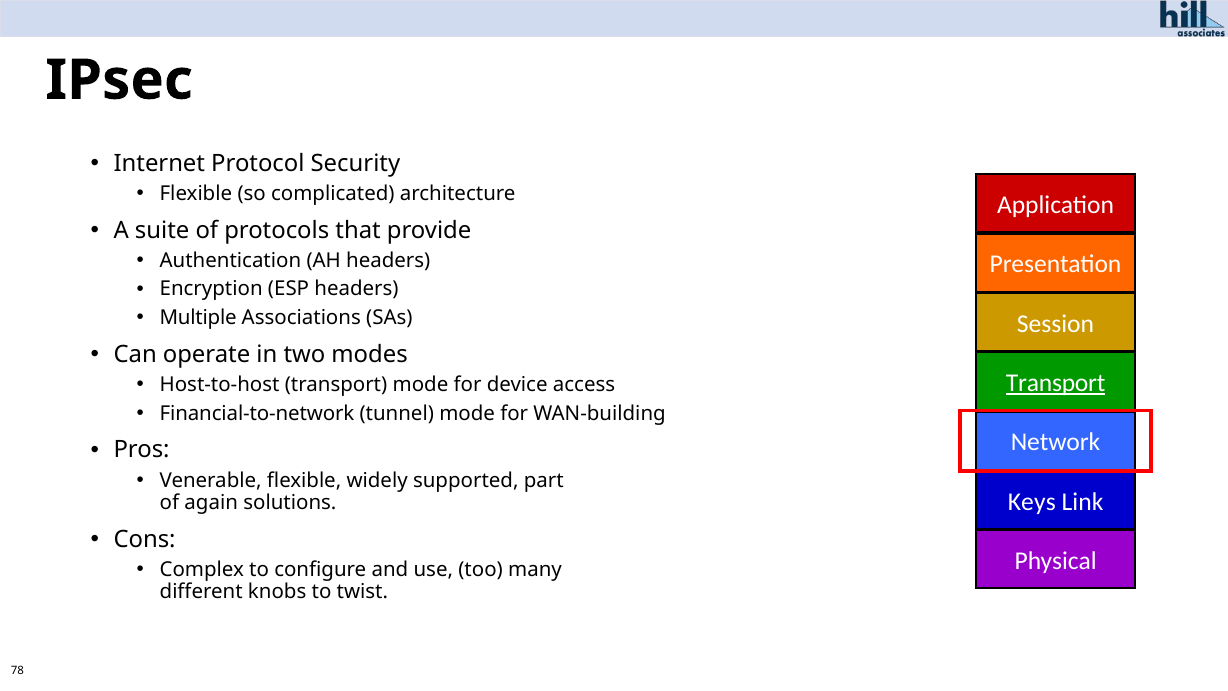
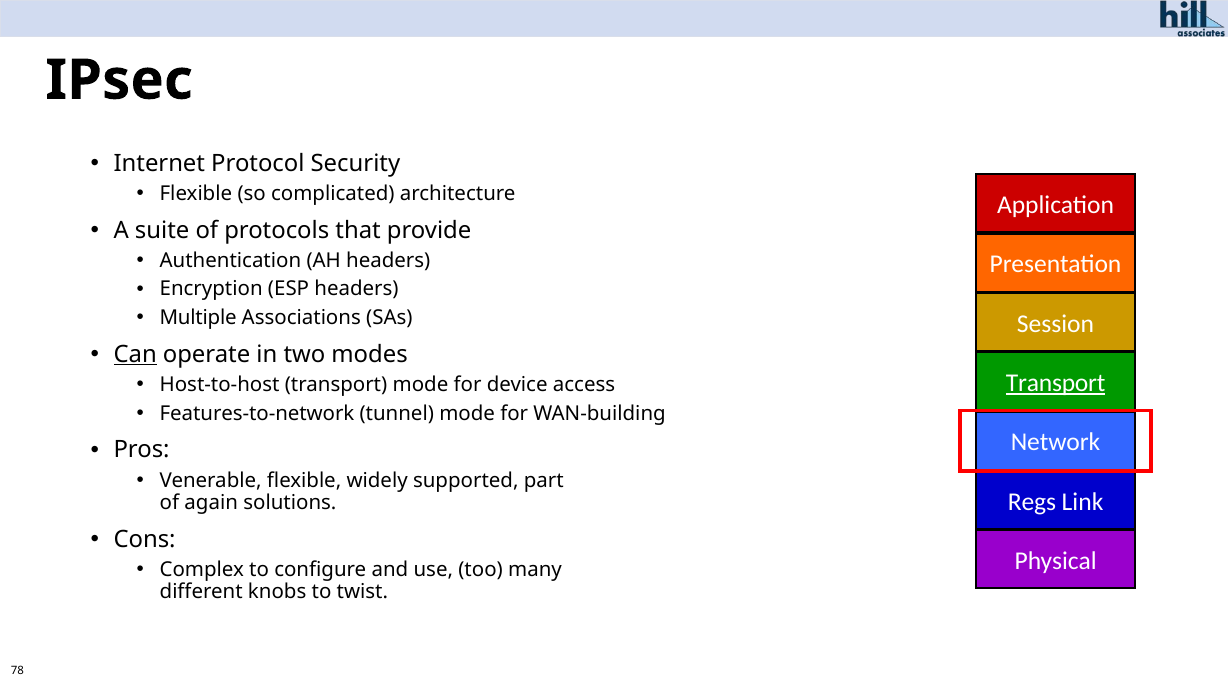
Can underline: none -> present
Financial-to-network: Financial-to-network -> Features-to-network
Keys: Keys -> Regs
